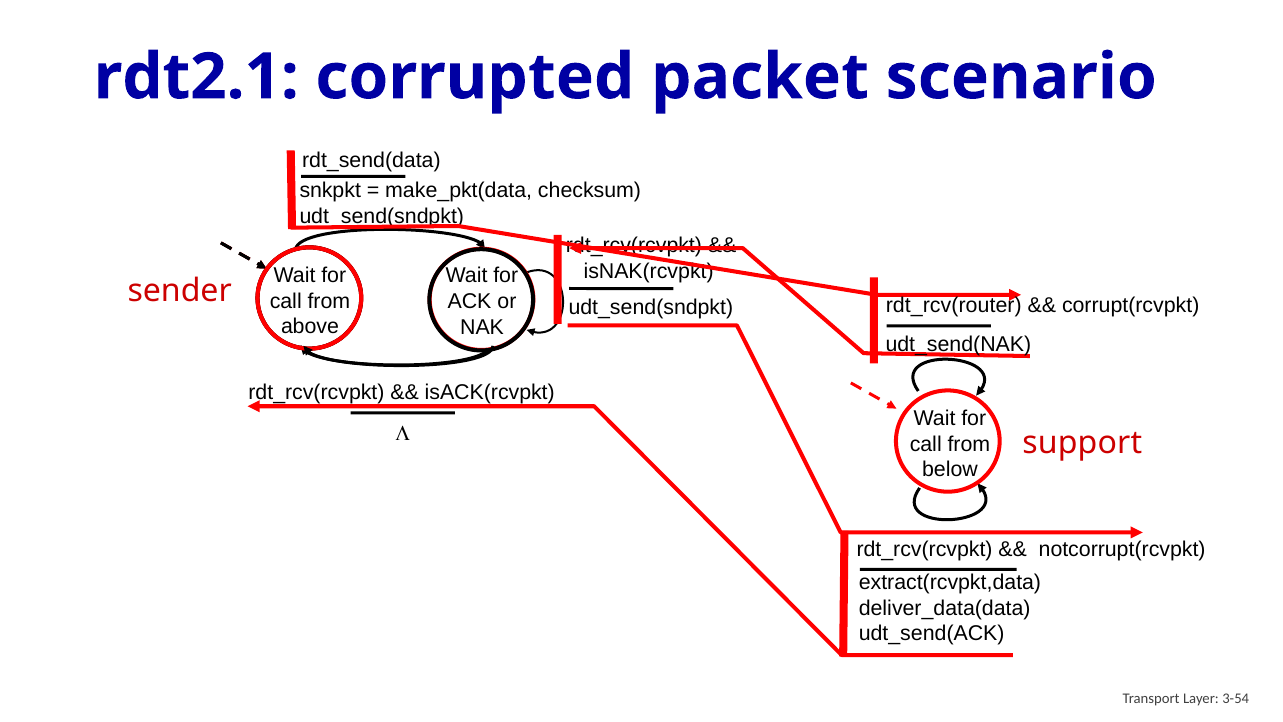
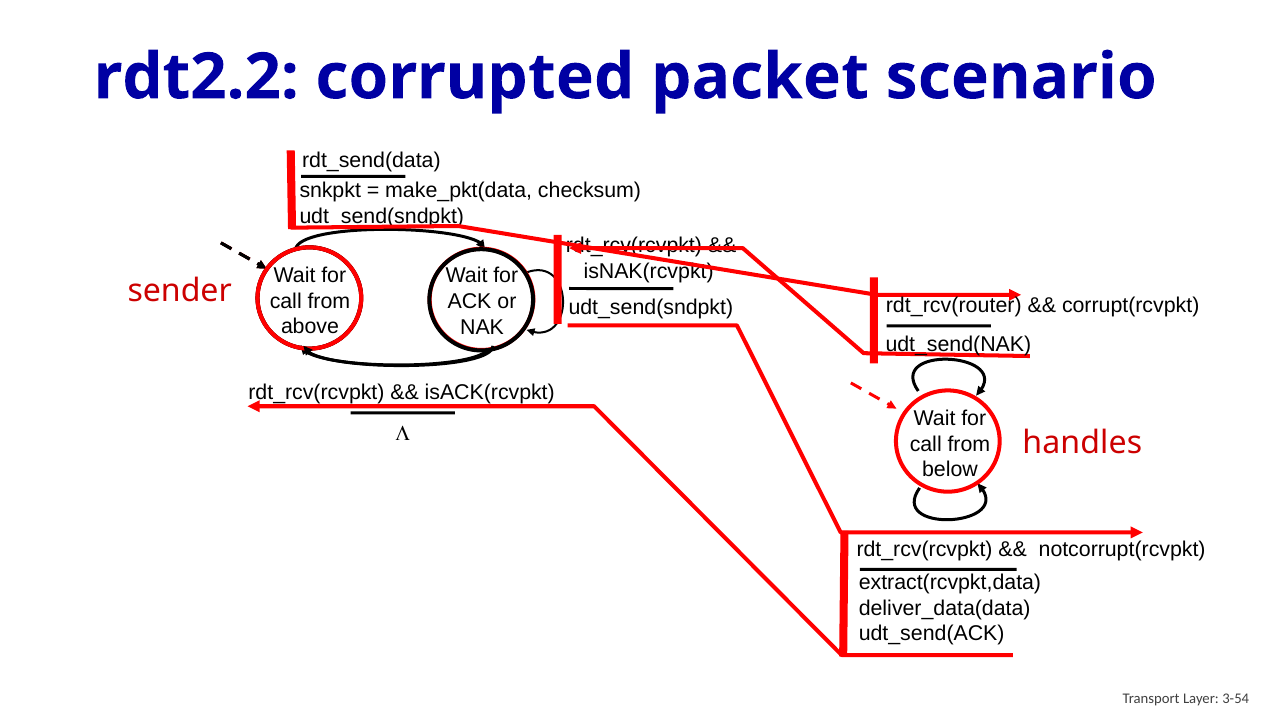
rdt2.1: rdt2.1 -> rdt2.2
support: support -> handles
